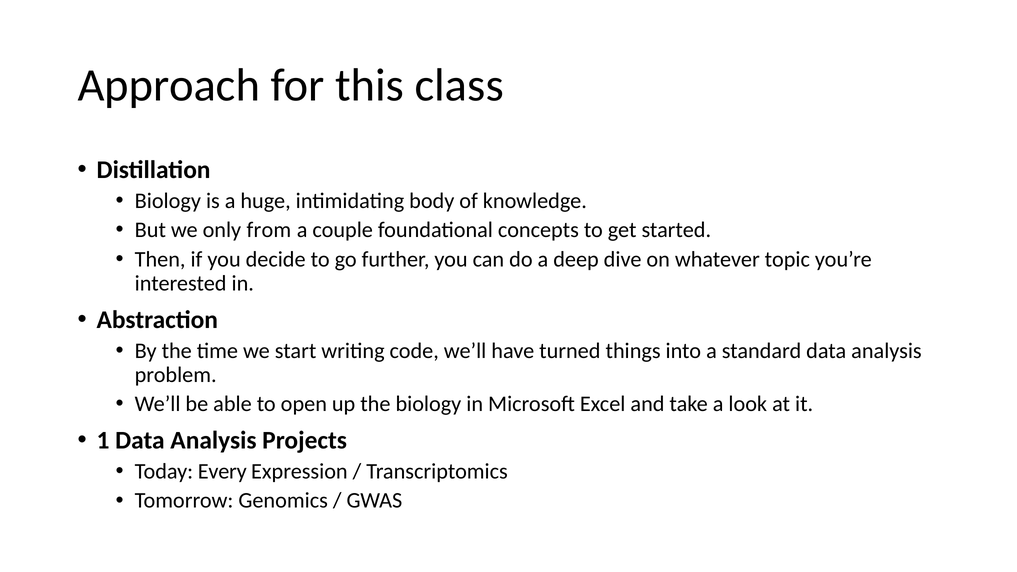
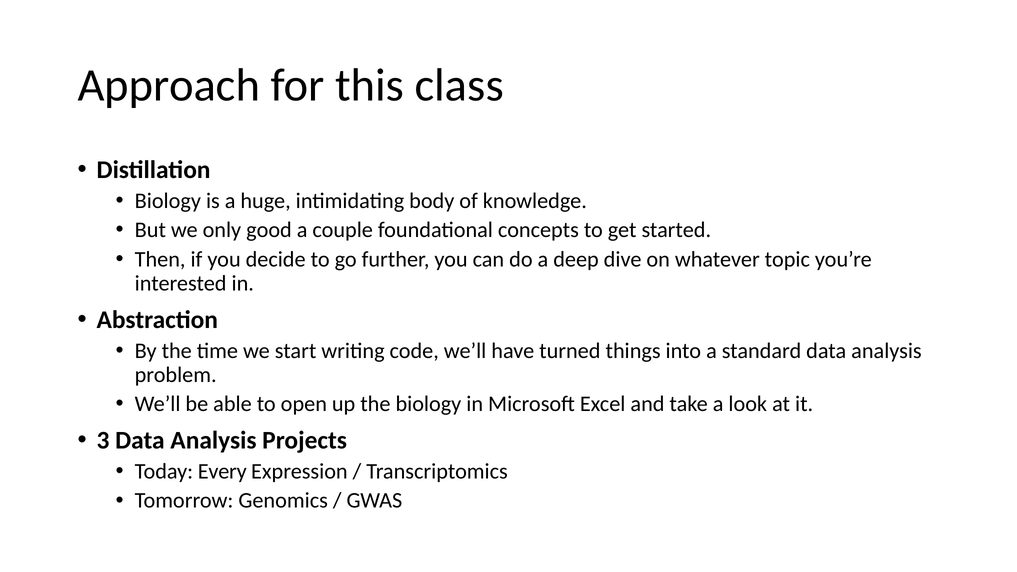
from: from -> good
1: 1 -> 3
